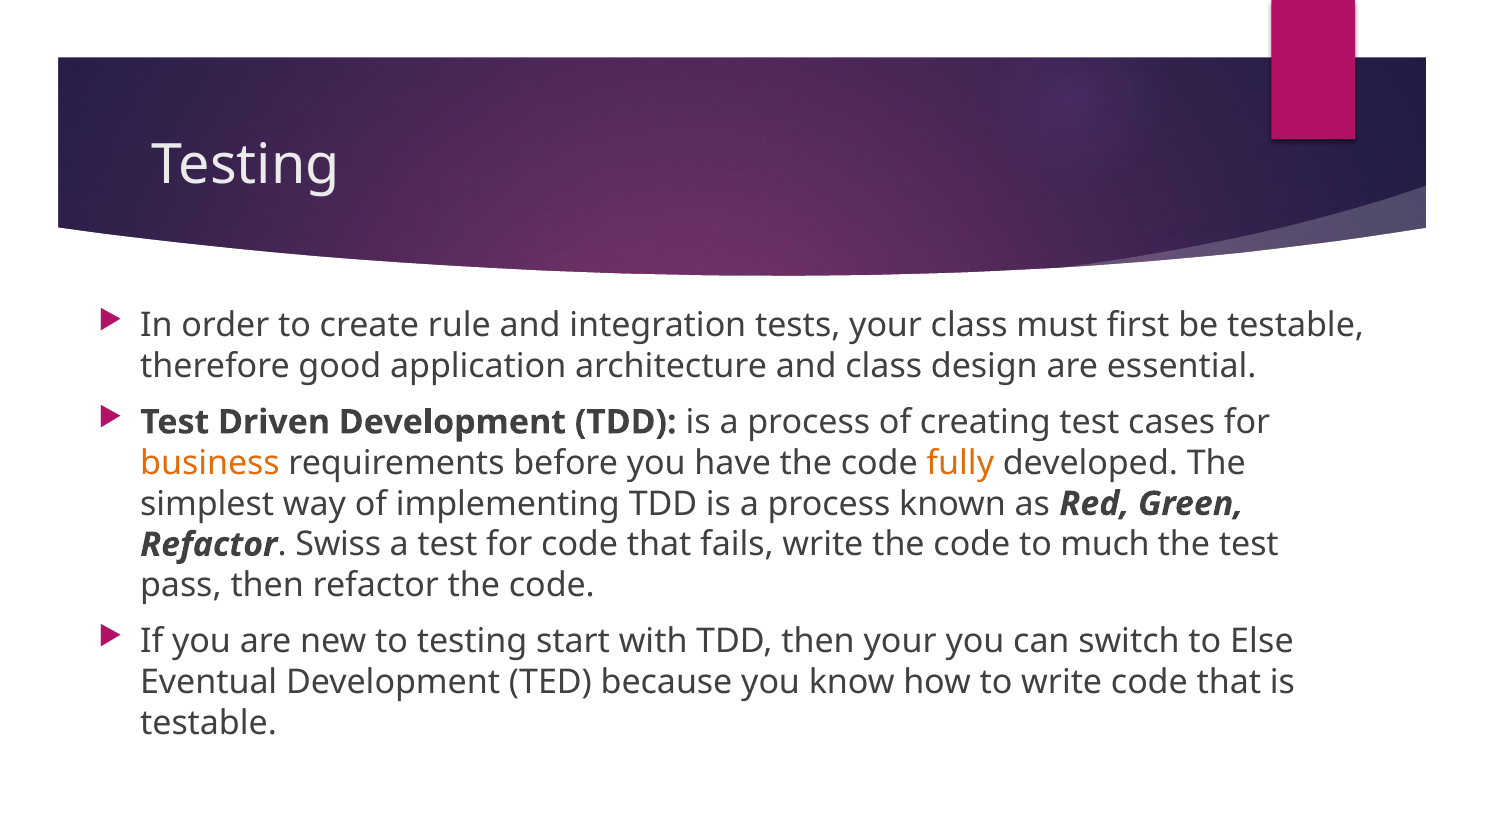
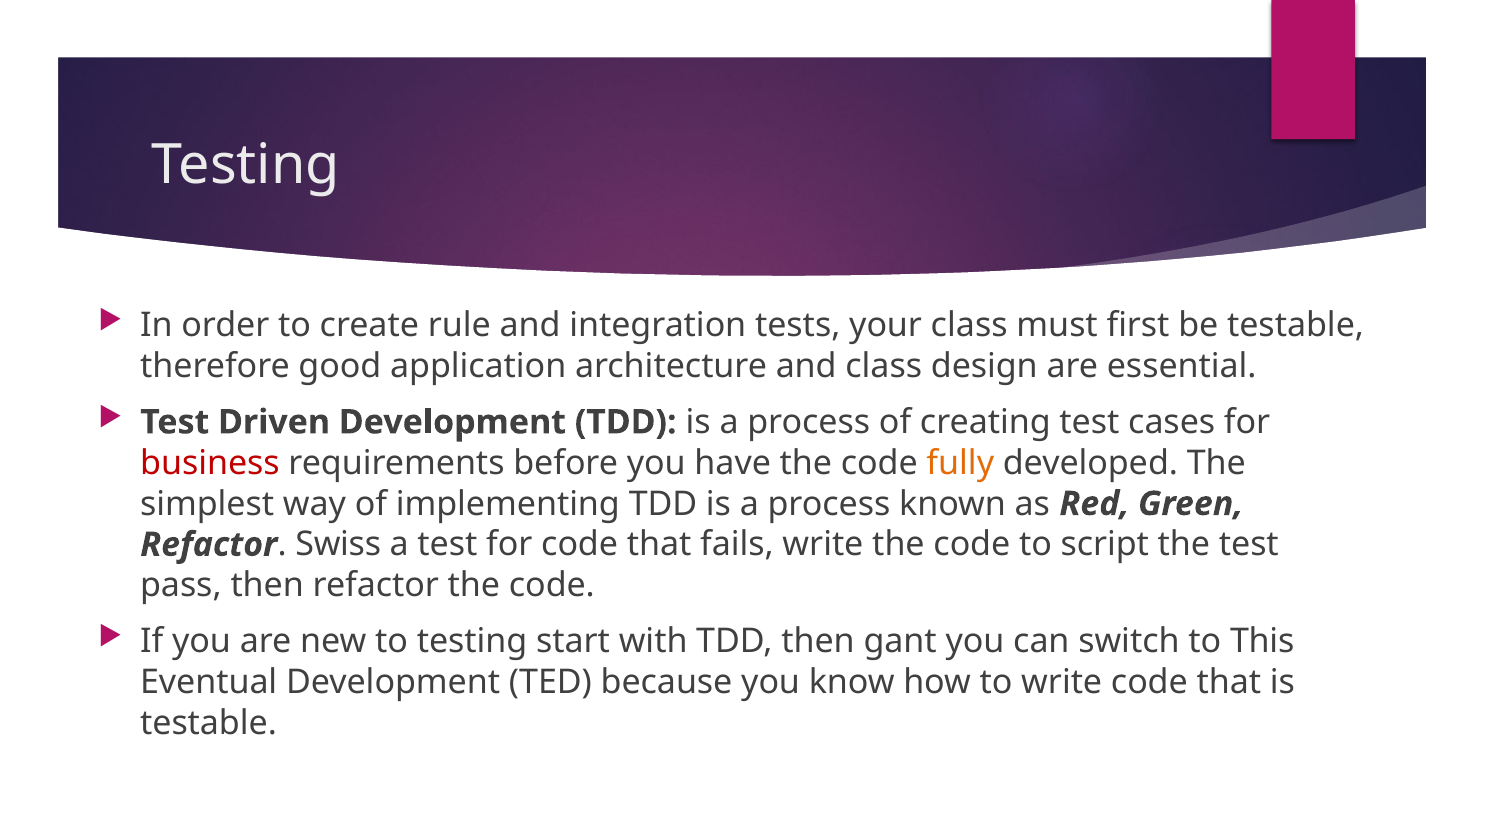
business colour: orange -> red
much: much -> script
then your: your -> gant
Else: Else -> This
